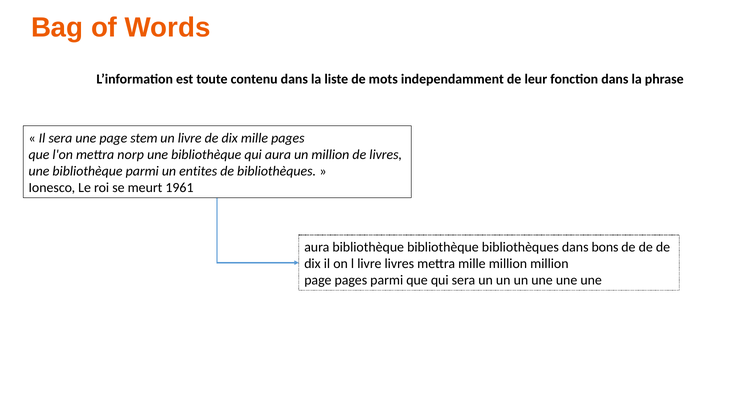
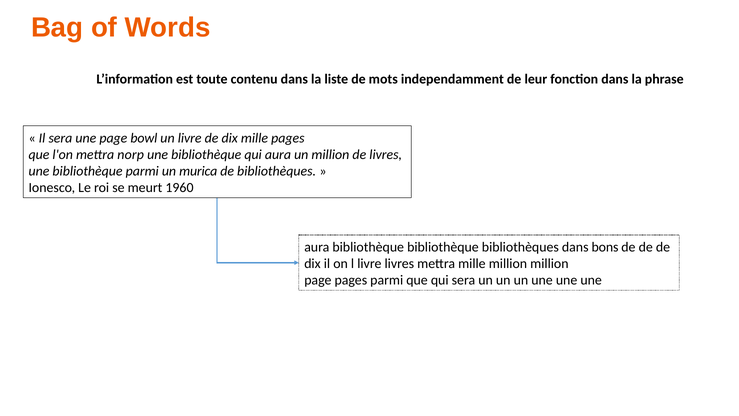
stem: stem -> bowl
entites: entites -> murica
1961: 1961 -> 1960
